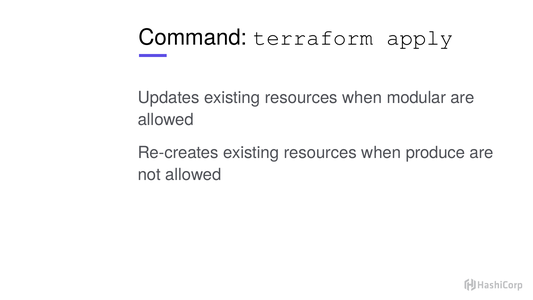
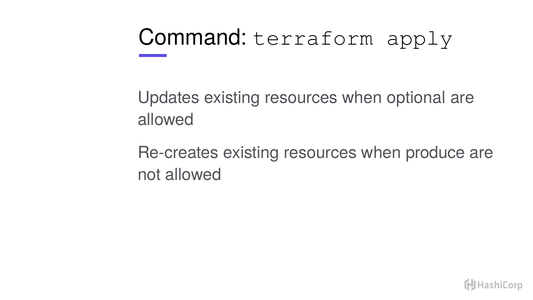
modular: modular -> optional
